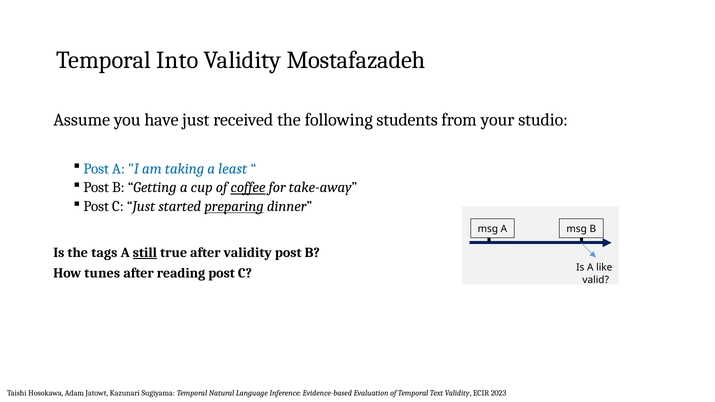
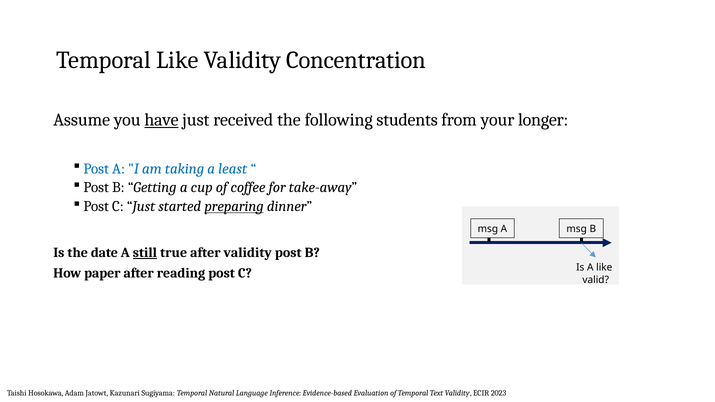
Temporal Into: Into -> Like
Mostafazadeh: Mostafazadeh -> Concentration
have underline: none -> present
studio: studio -> longer
coffee underline: present -> none
tags: tags -> date
tunes: tunes -> paper
